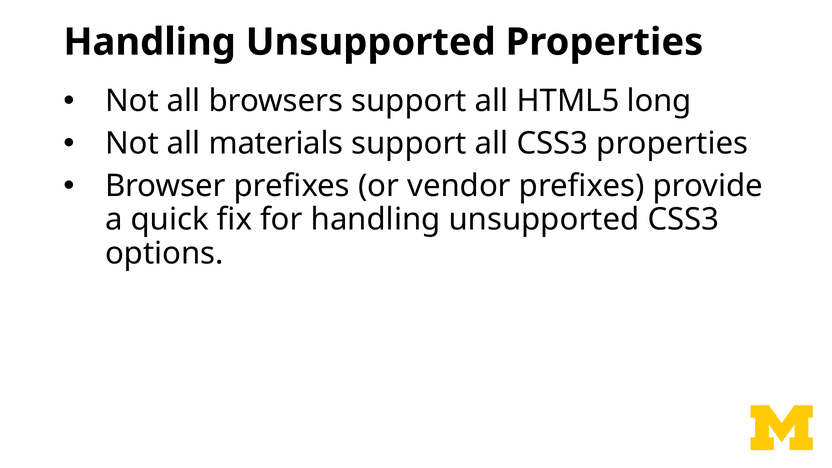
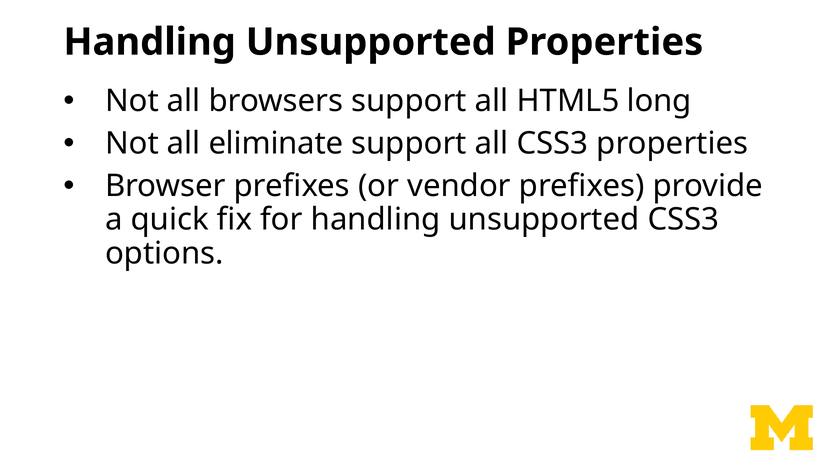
materials: materials -> eliminate
